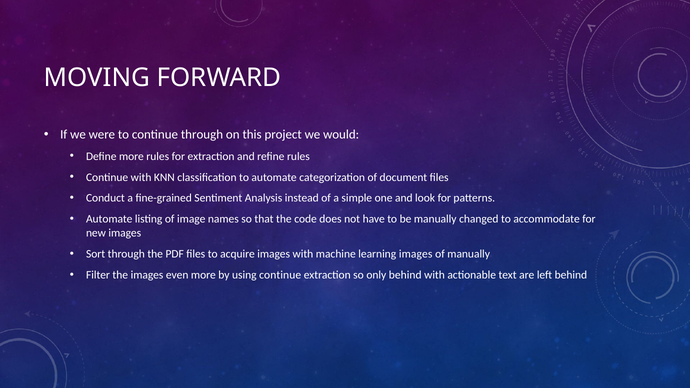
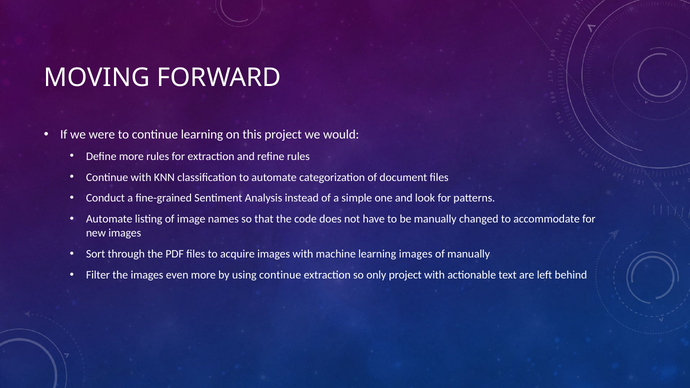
continue through: through -> learning
only behind: behind -> project
